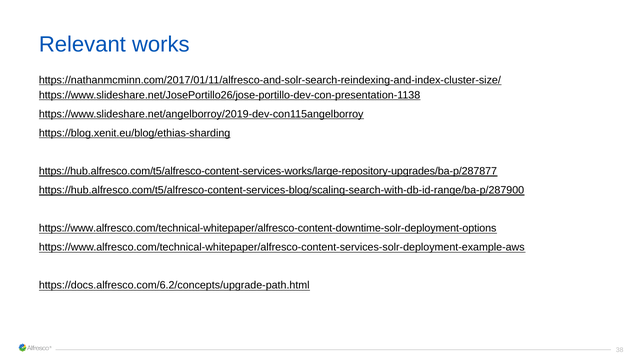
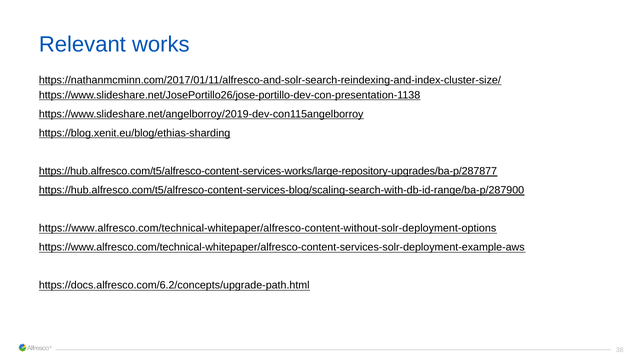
https://www.alfresco.com/technical-whitepaper/alfresco-content-downtime-solr-deployment-options: https://www.alfresco.com/technical-whitepaper/alfresco-content-downtime-solr-deployment-options -> https://www.alfresco.com/technical-whitepaper/alfresco-content-without-solr-deployment-options
